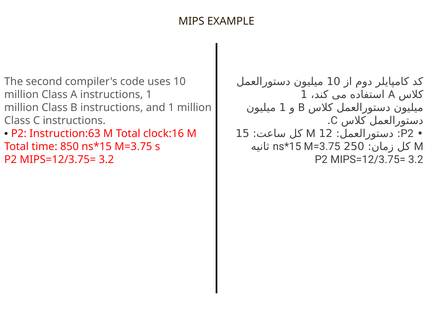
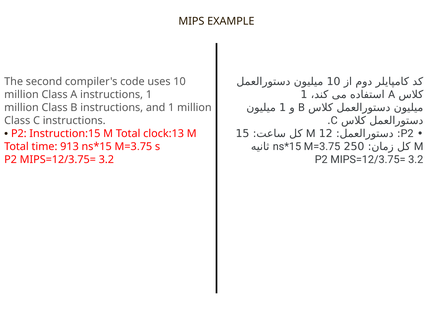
Instruction:63: Instruction:63 -> Instruction:15
clock:16: clock:16 -> clock:13
850: 850 -> 913
